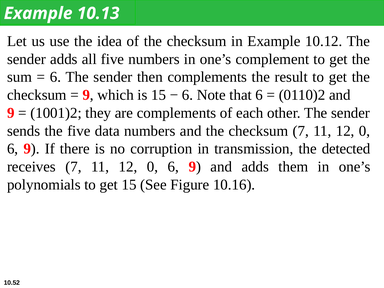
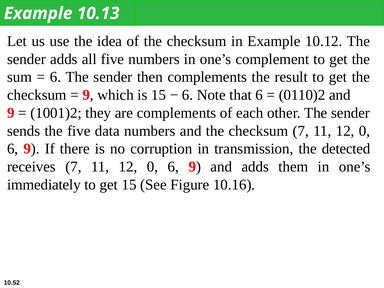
polynomials: polynomials -> immediately
